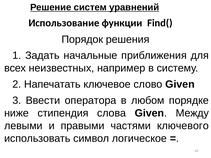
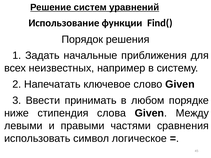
оператора: оператора -> принимать
ключевого: ключевого -> сравнения
